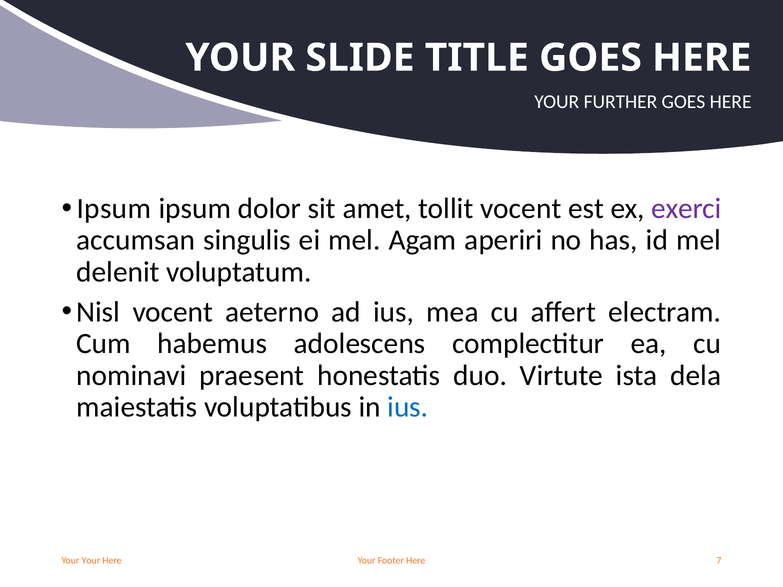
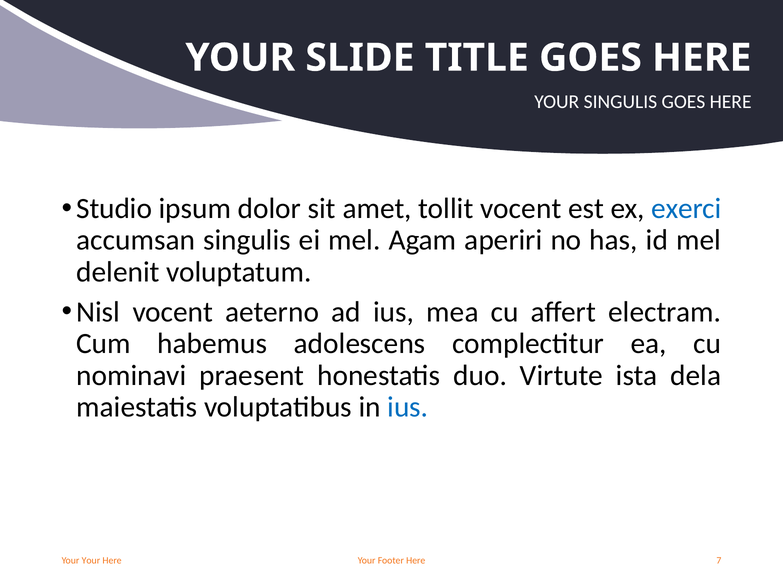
YOUR FURTHER: FURTHER -> SINGULIS
Ipsum at (114, 209): Ipsum -> Studio
exerci colour: purple -> blue
